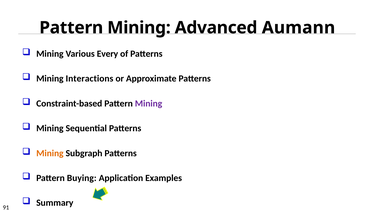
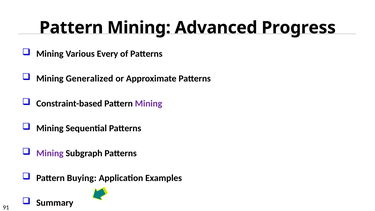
Aumann: Aumann -> Progress
Interactions: Interactions -> Generalized
Mining at (50, 153) colour: orange -> purple
